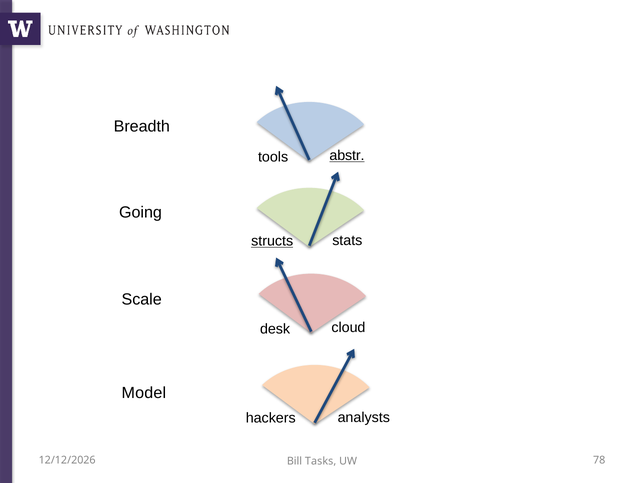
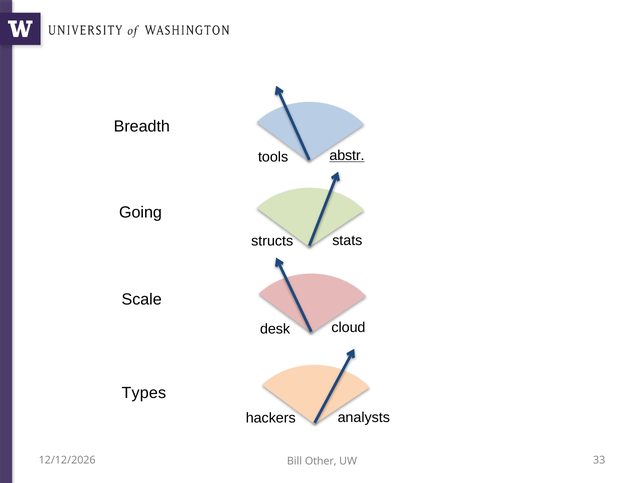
structs underline: present -> none
Model: Model -> Types
78: 78 -> 33
Tasks: Tasks -> Other
